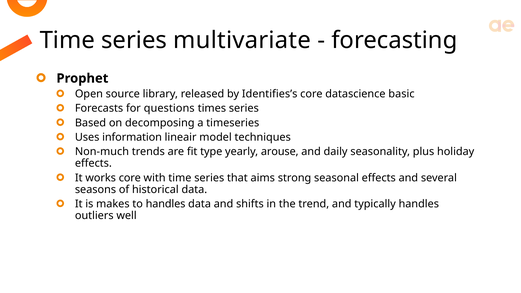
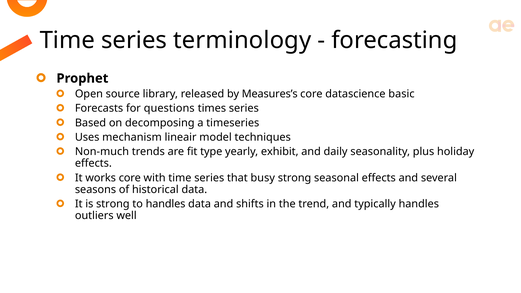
multivariate: multivariate -> terminology
Identifies’s: Identifies’s -> Measures’s
information: information -> mechanism
arouse: arouse -> exhibit
aims: aims -> busy
is makes: makes -> strong
